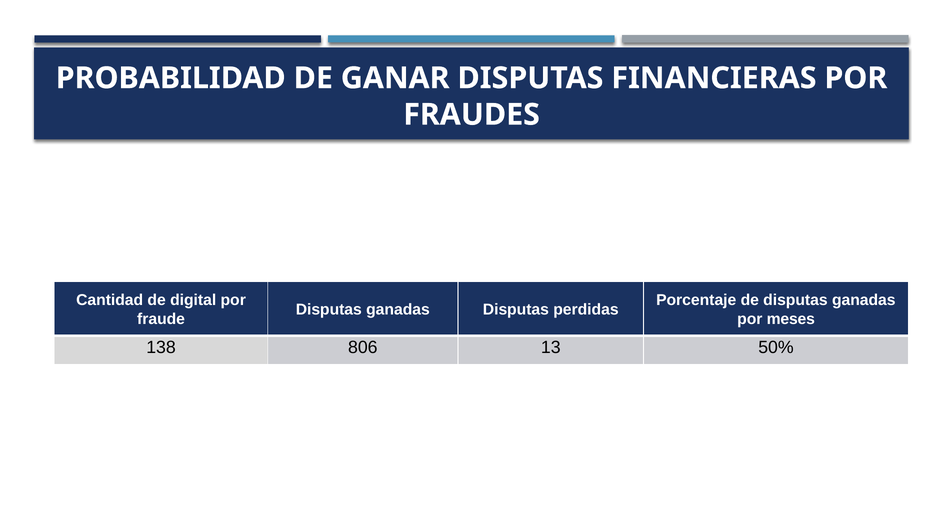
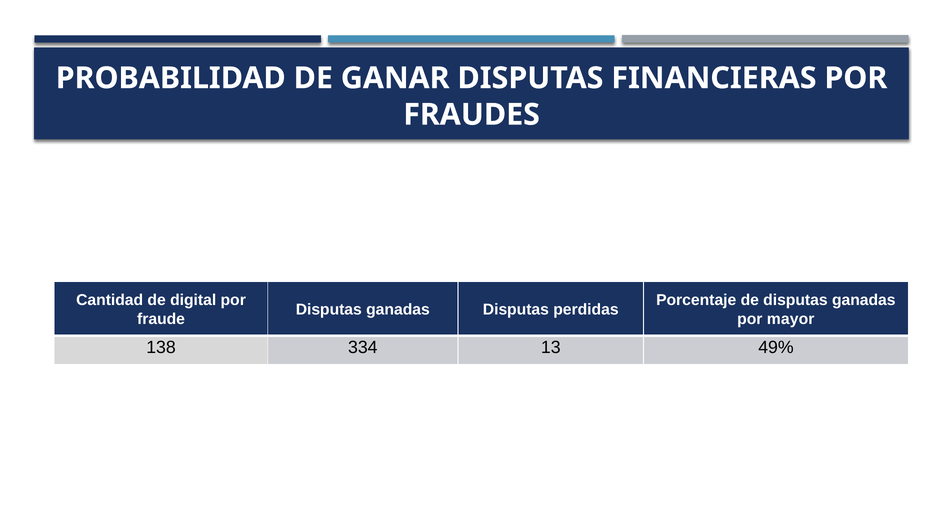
meses: meses -> mayor
806: 806 -> 334
50%: 50% -> 49%
